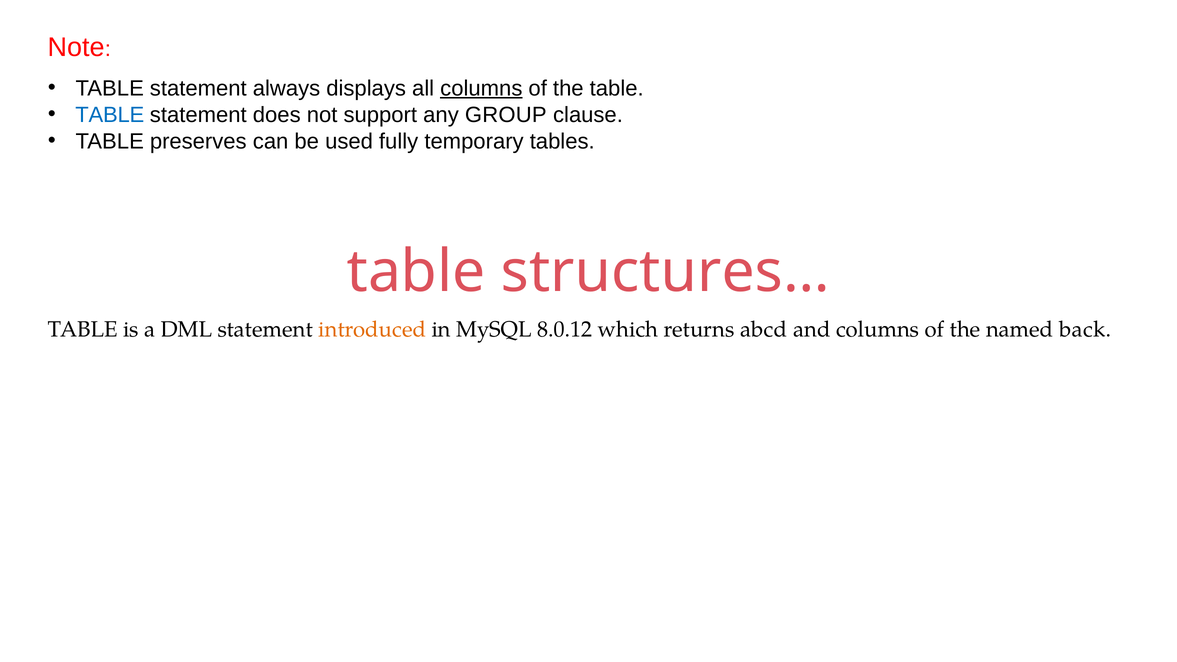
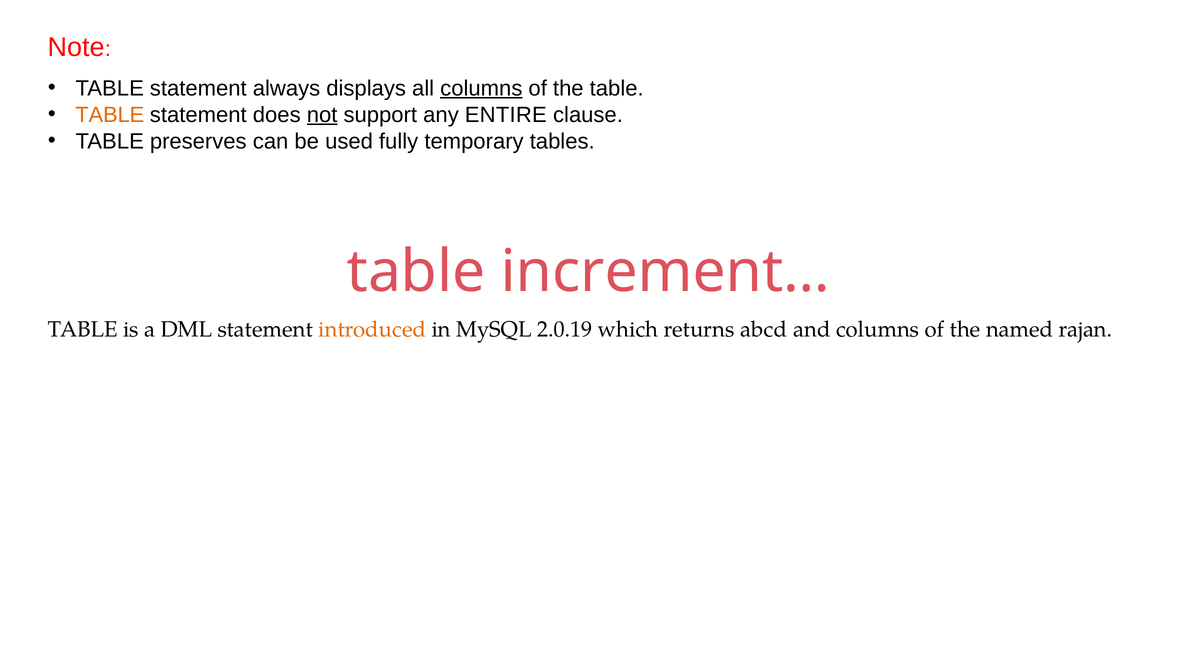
TABLE at (110, 115) colour: blue -> orange
not underline: none -> present
GROUP: GROUP -> ENTIRE
structures…: structures… -> increment…
8.0.12: 8.0.12 -> 2.0.19
back: back -> rajan
